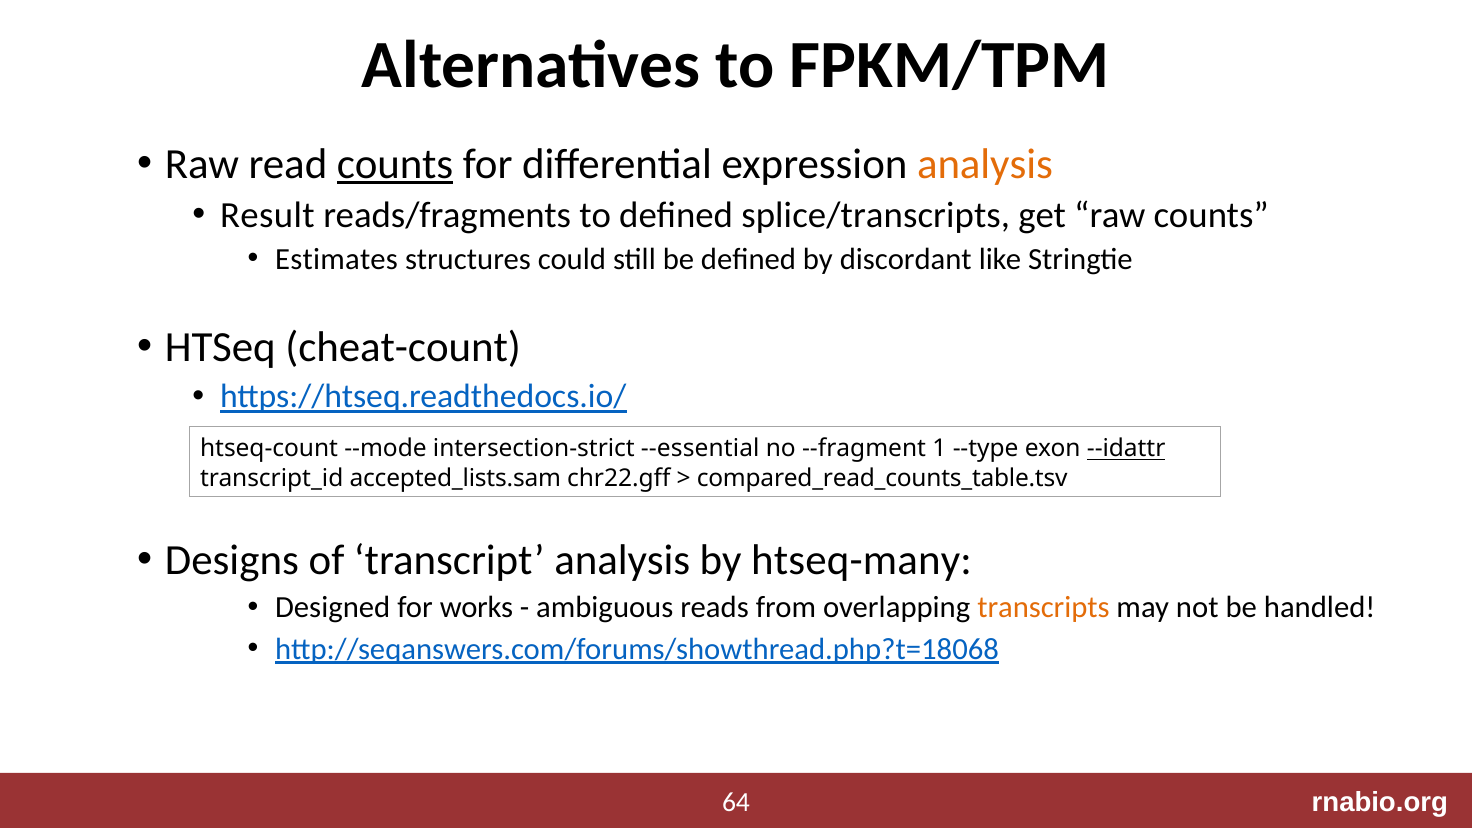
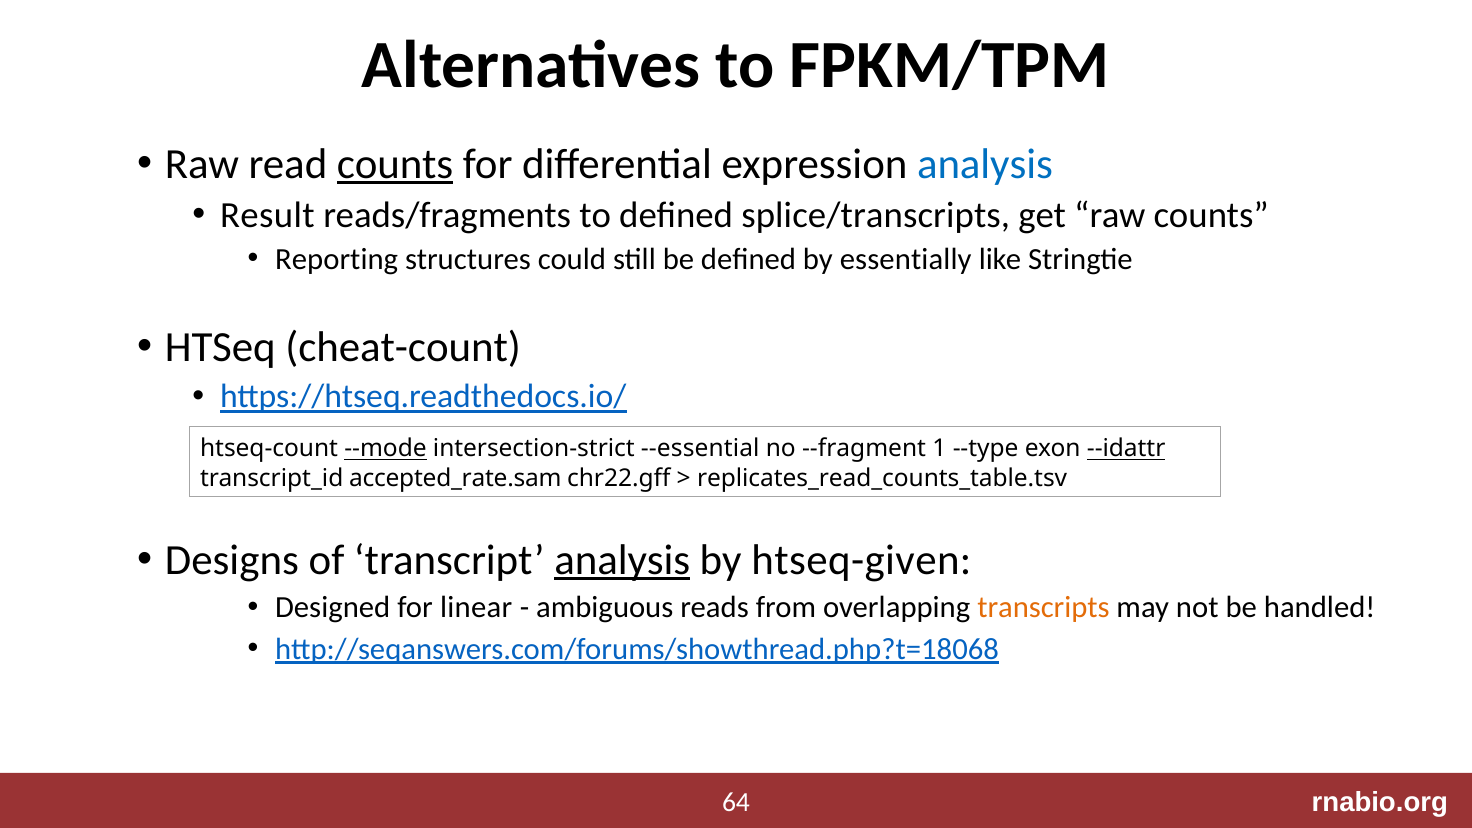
analysis at (985, 164) colour: orange -> blue
Estimates: Estimates -> Reporting
discordant: discordant -> essentially
--mode underline: none -> present
accepted_lists.sam: accepted_lists.sam -> accepted_rate.sam
compared_read_counts_table.tsv: compared_read_counts_table.tsv -> replicates_read_counts_table.tsv
analysis at (622, 560) underline: none -> present
htseq-many: htseq-many -> htseq-given
works: works -> linear
